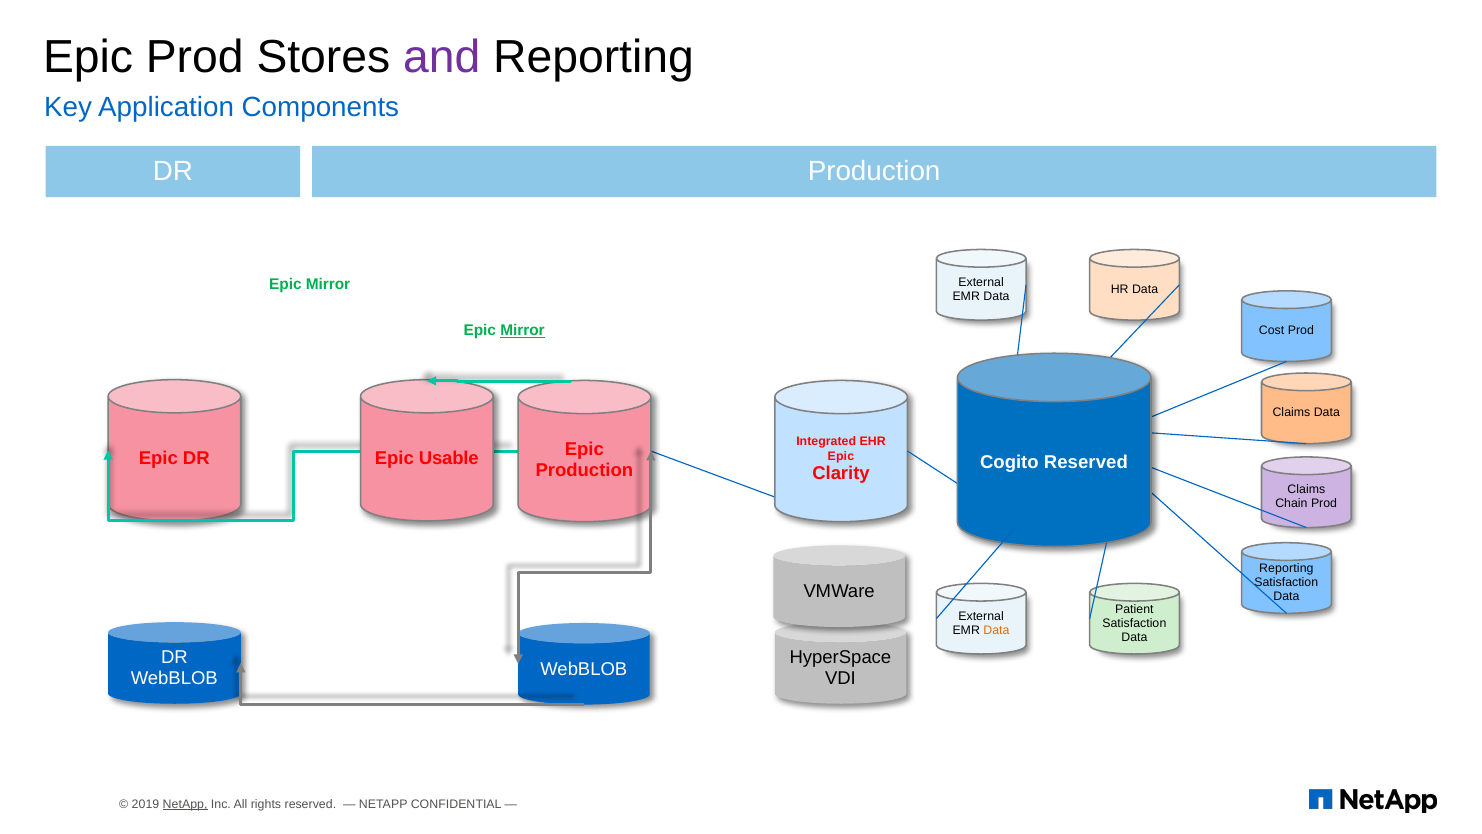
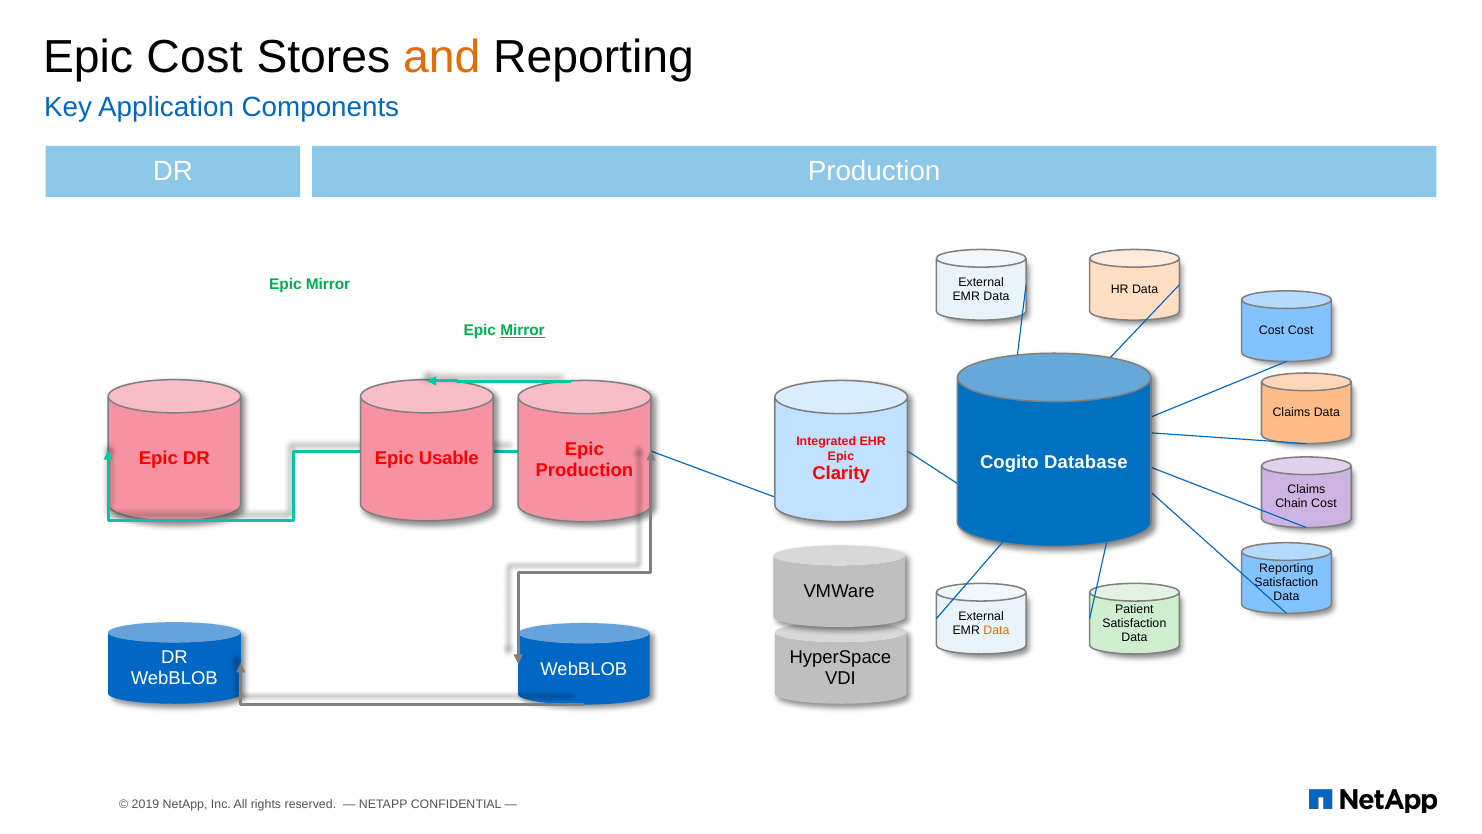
Epic Prod: Prod -> Cost
and colour: purple -> orange
Cost Prod: Prod -> Cost
Cogito Reserved: Reserved -> Database
Chain Prod: Prod -> Cost
NetApp at (185, 804) underline: present -> none
